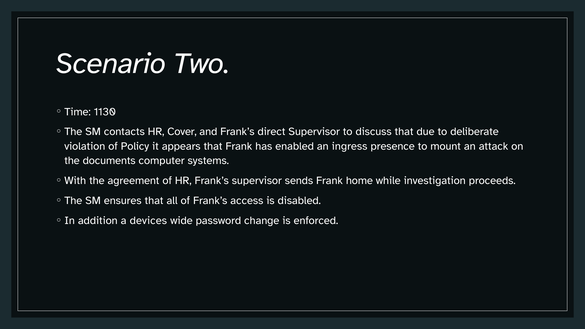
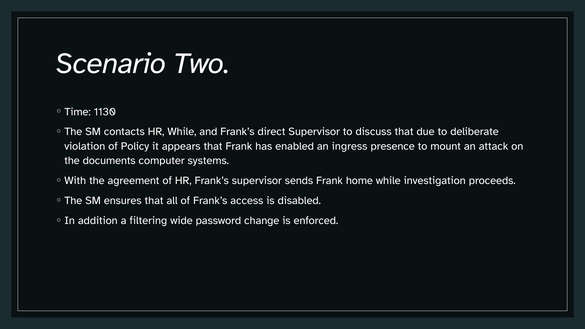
HR Cover: Cover -> While
devices: devices -> filtering
